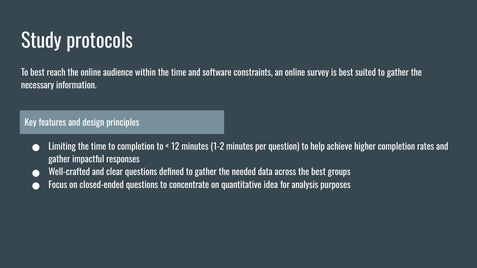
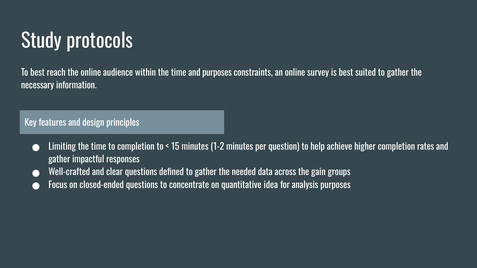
and software: software -> purposes
12: 12 -> 15
the best: best -> gain
